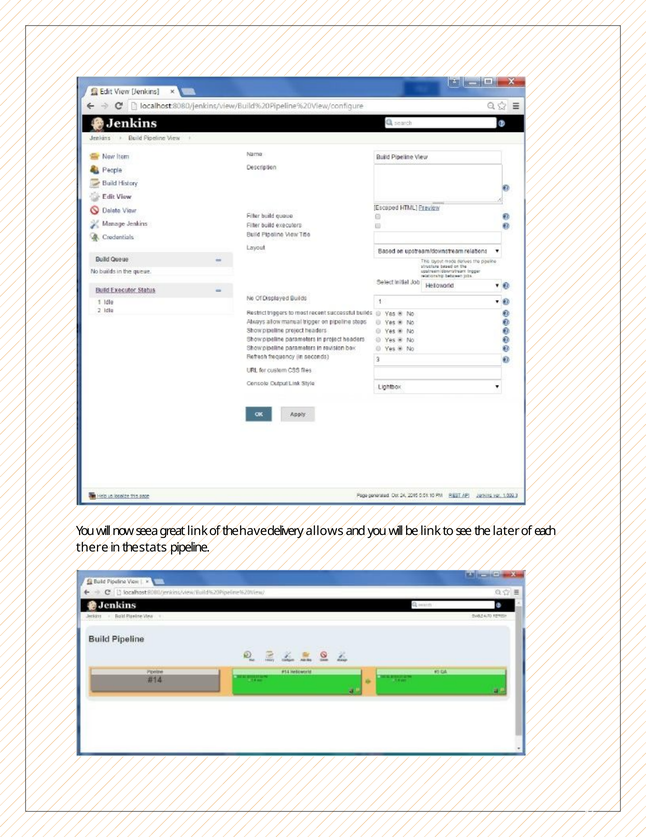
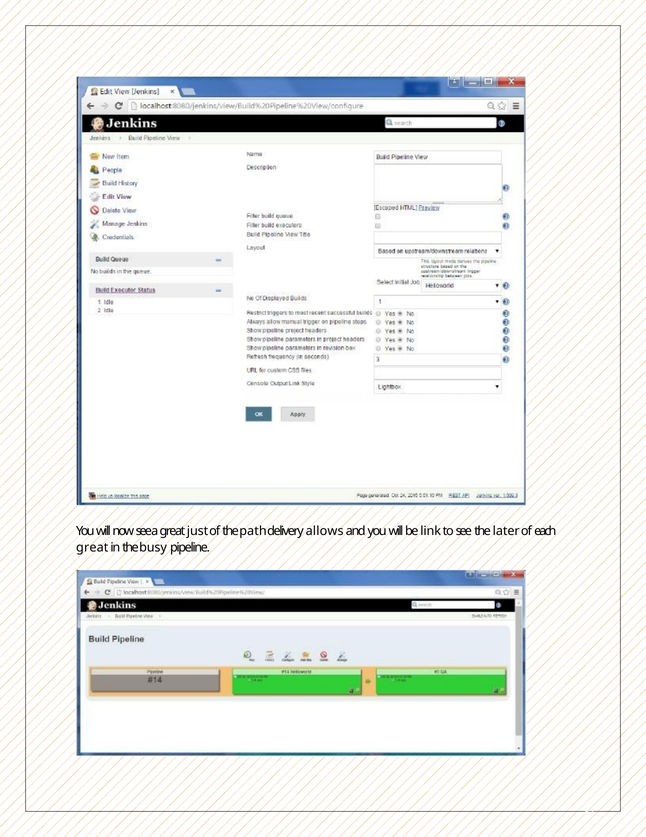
great link: link -> just
have: have -> path
there at (92, 547): there -> great
stats: stats -> busy
